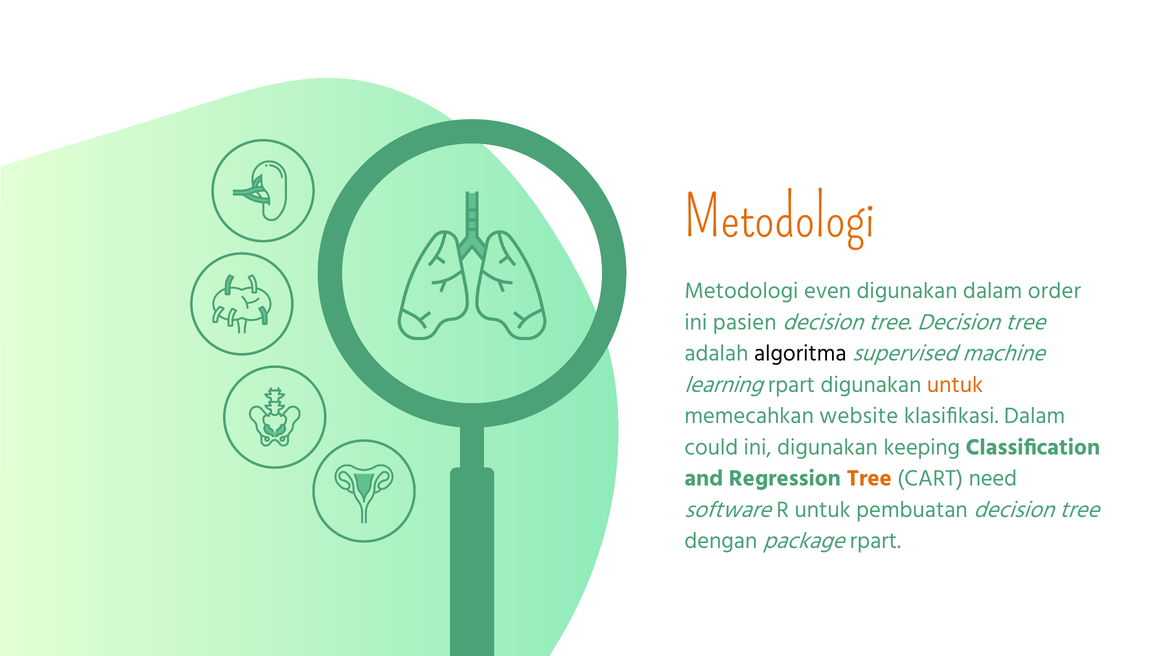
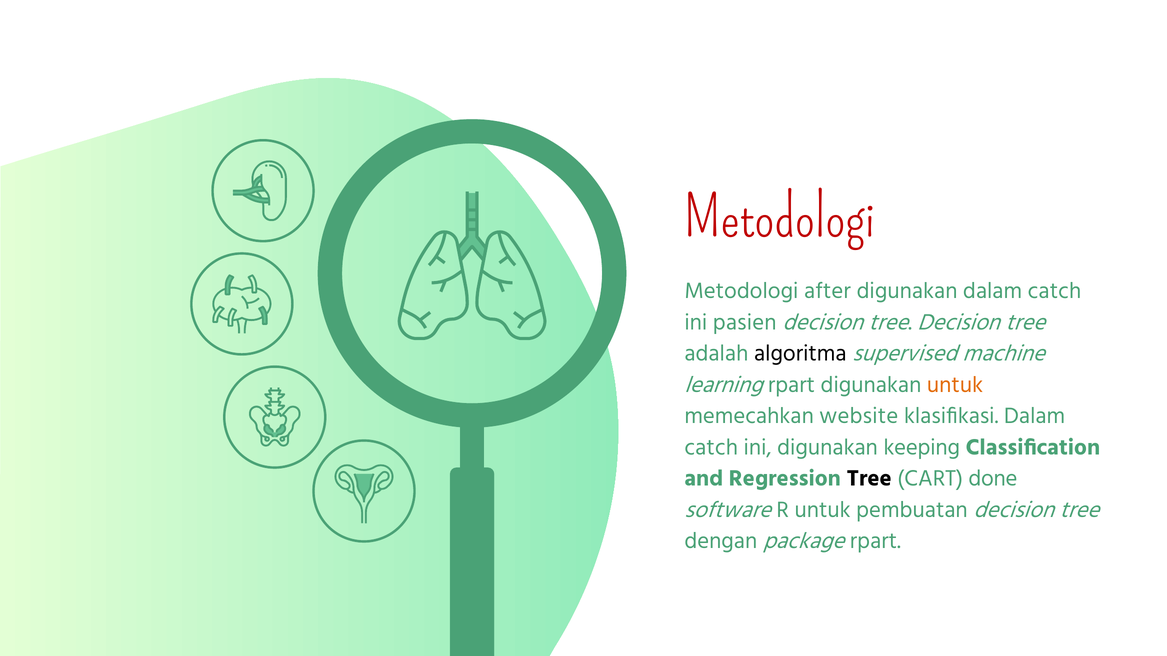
Metodologi at (780, 218) colour: orange -> red
even: even -> after
digunakan dalam order: order -> catch
could at (711, 448): could -> catch
Tree at (869, 479) colour: orange -> black
need: need -> done
